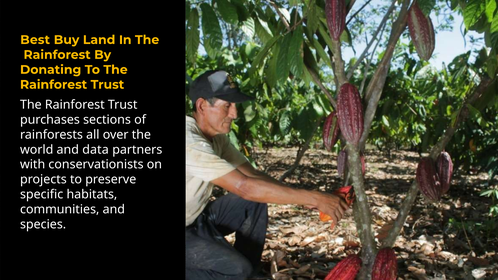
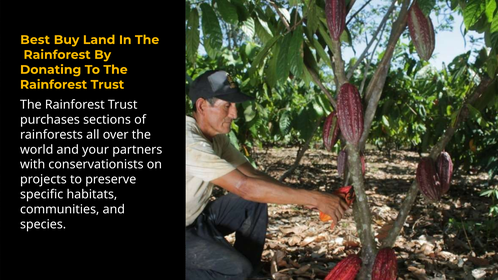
data: data -> your
